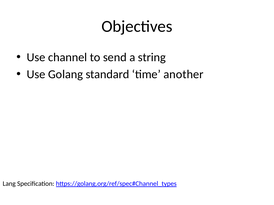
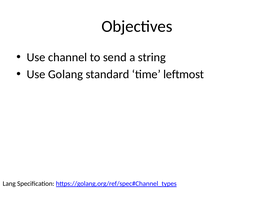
another: another -> leftmost
